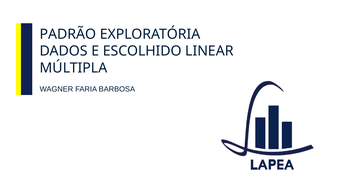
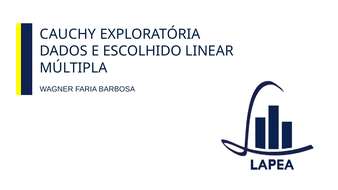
PADRÃO: PADRÃO -> CAUCHY
